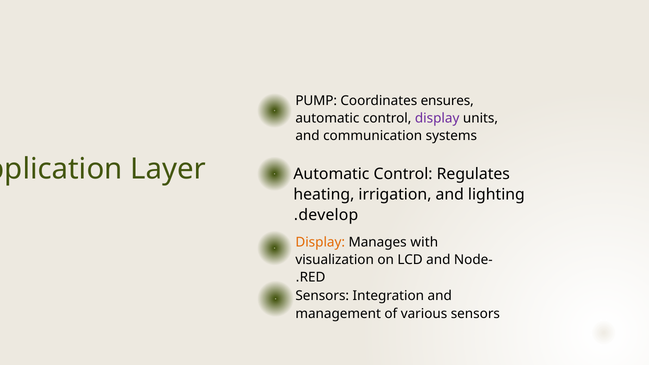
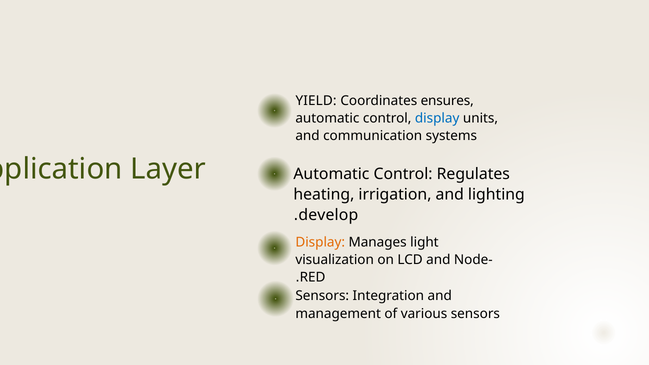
PUMP: PUMP -> YIELD
display at (437, 118) colour: purple -> blue
with: with -> light
